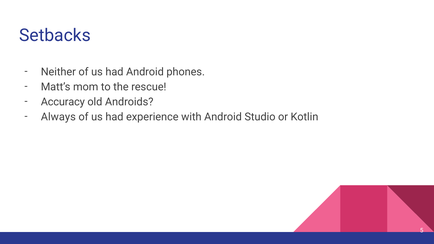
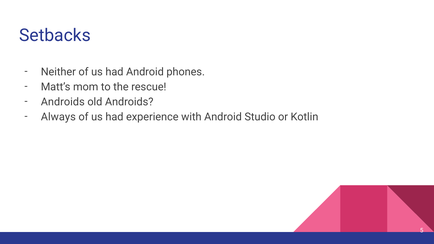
Accuracy at (63, 102): Accuracy -> Androids
